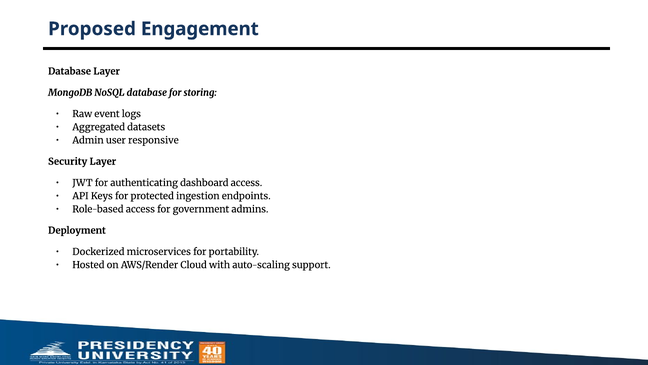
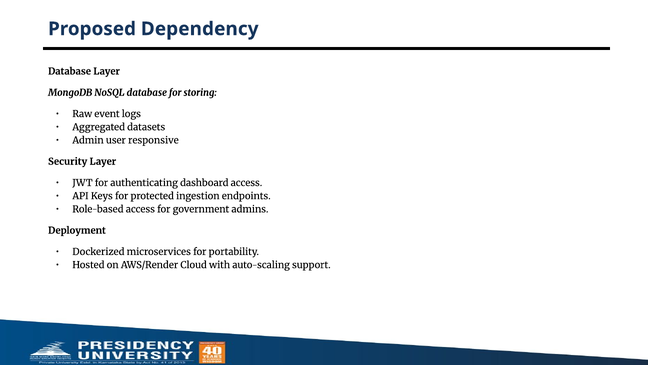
Engagement: Engagement -> Dependency
